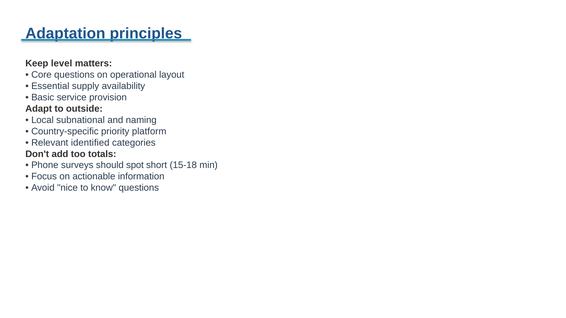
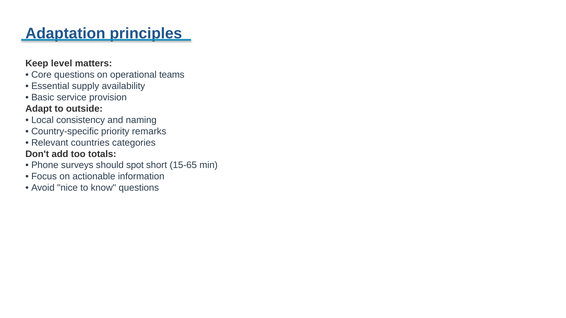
layout: layout -> teams
subnational: subnational -> consistency
platform: platform -> remarks
identified: identified -> countries
15-18: 15-18 -> 15-65
